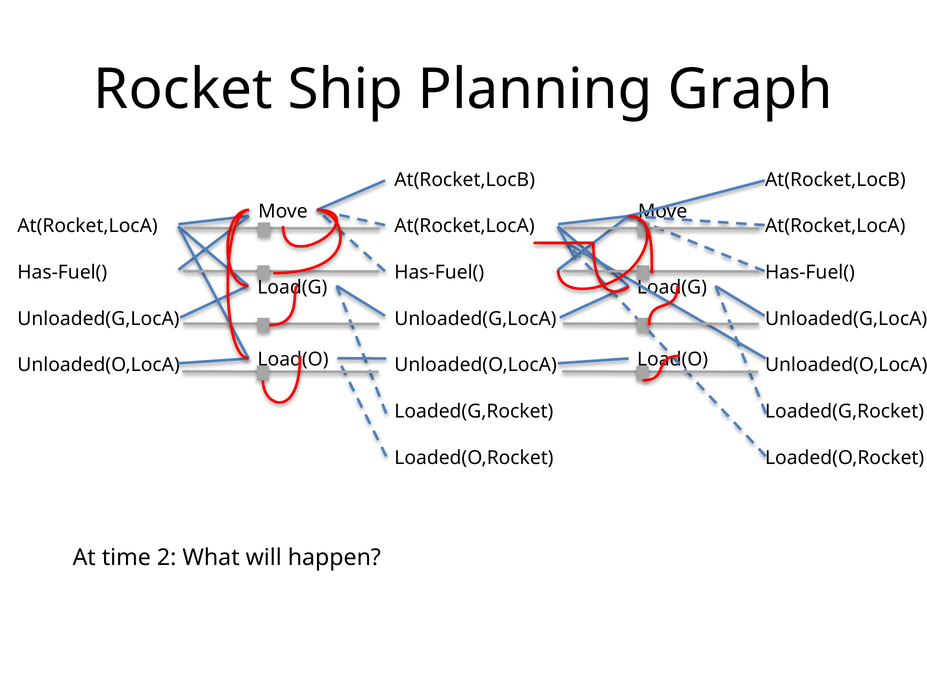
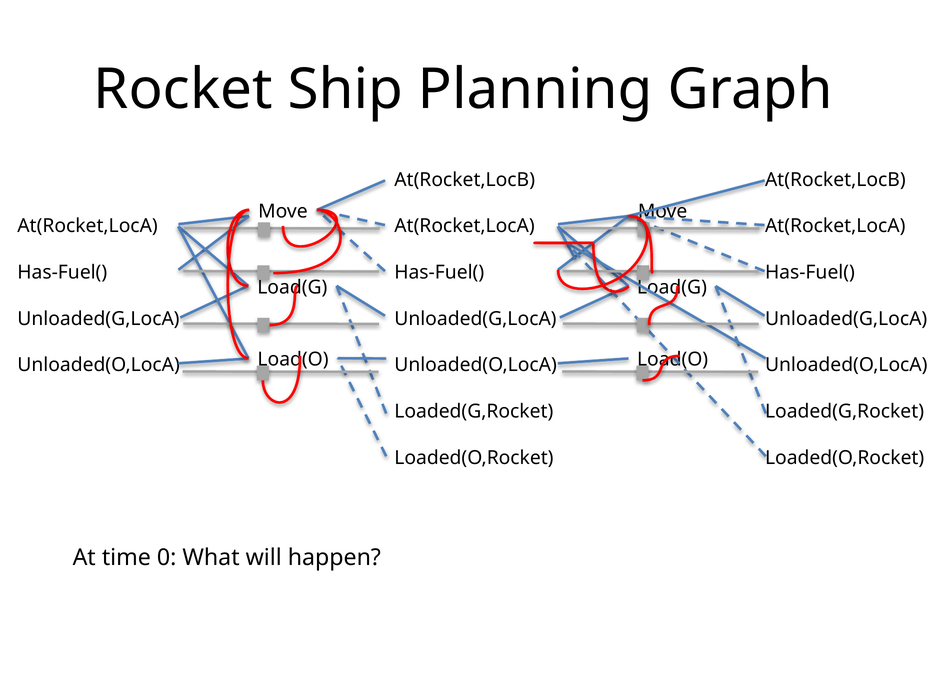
2: 2 -> 0
